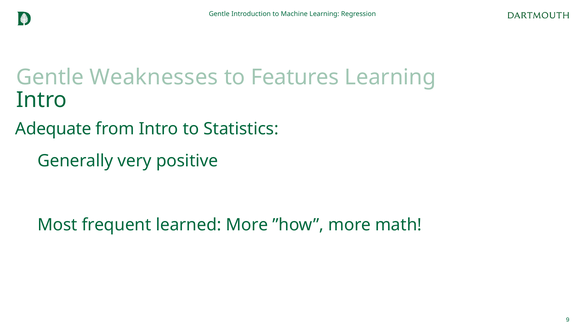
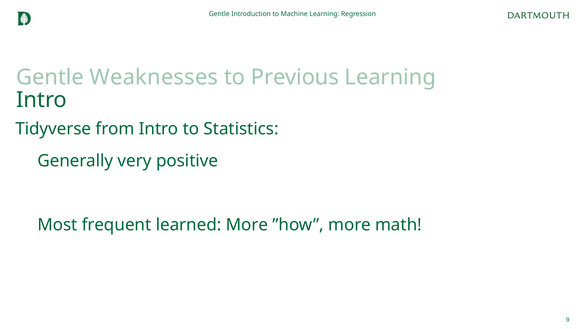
Features: Features -> Previous
Adequate: Adequate -> Tidyverse
